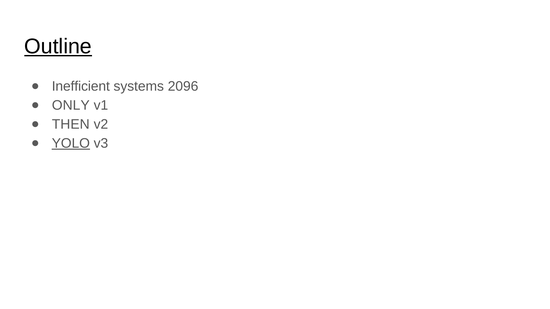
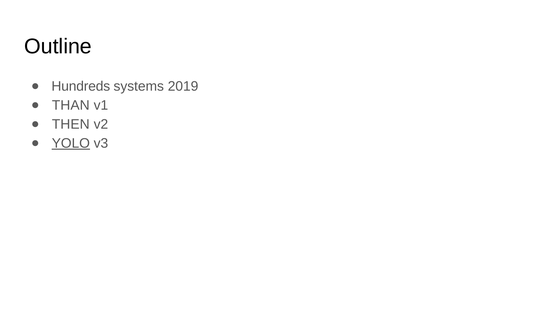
Outline underline: present -> none
Inefficient: Inefficient -> Hundreds
2096: 2096 -> 2019
ONLY: ONLY -> THAN
